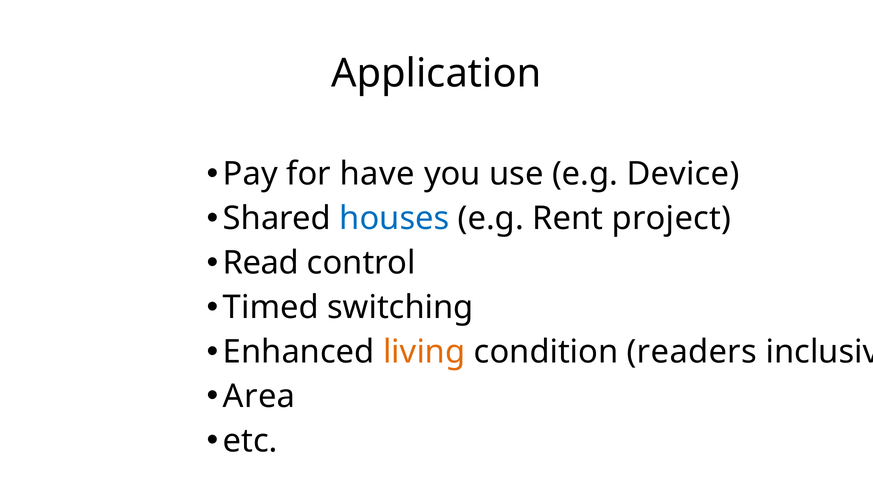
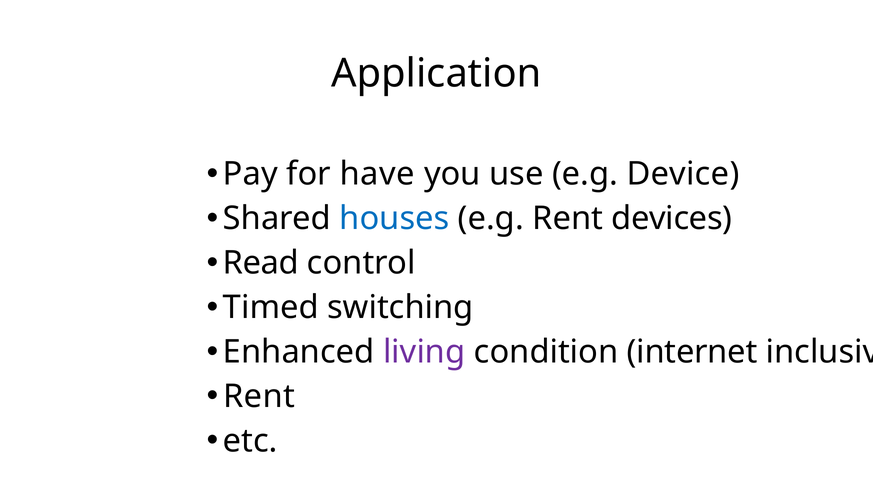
project: project -> devices
living colour: orange -> purple
readers: readers -> internet
Area at (259, 396): Area -> Rent
